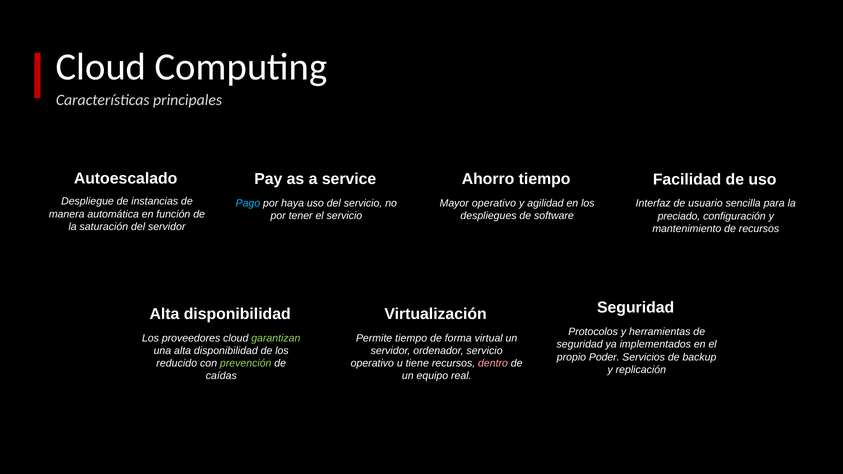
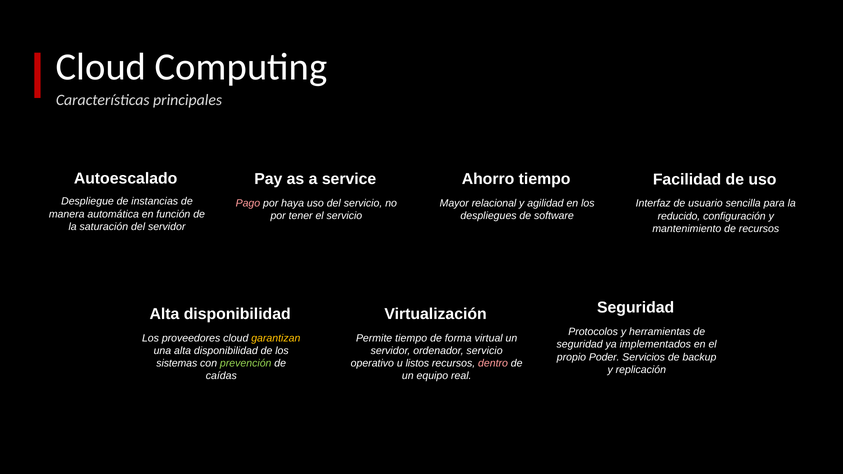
Pago colour: light blue -> pink
Mayor operativo: operativo -> relacional
preciado: preciado -> reducido
garantizan colour: light green -> yellow
reducido: reducido -> sistemas
tiene: tiene -> listos
